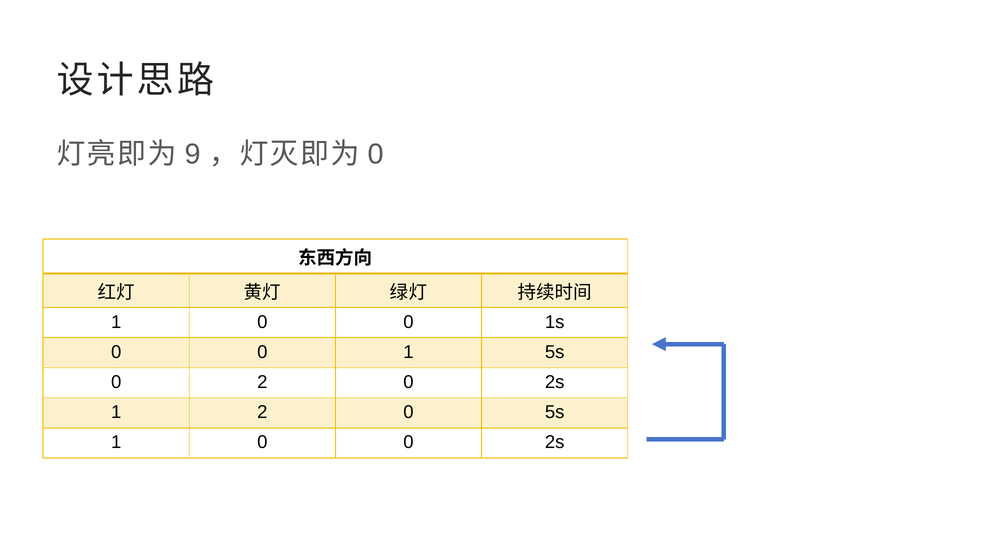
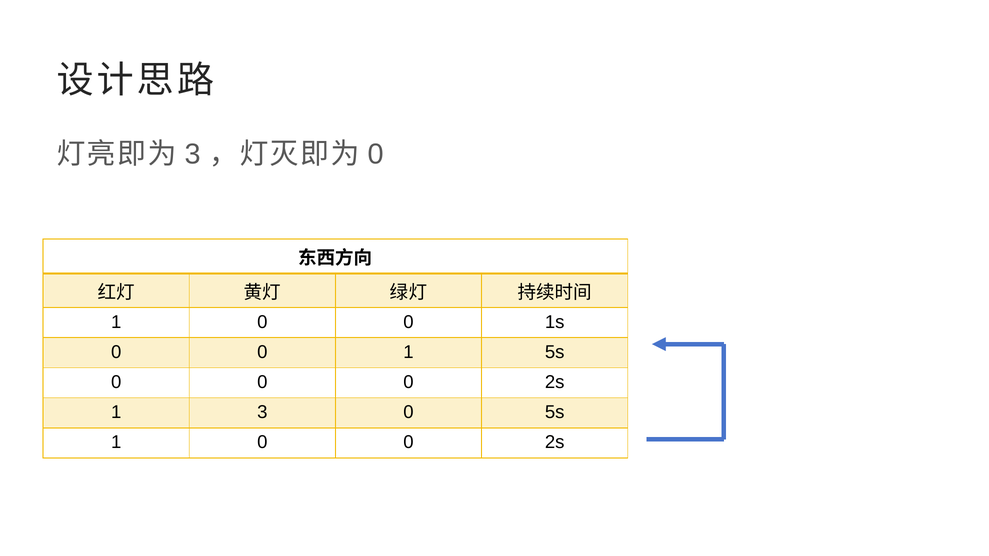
9 at (193, 154): 9 -> 3
2 at (262, 382): 2 -> 0
1 2: 2 -> 3
